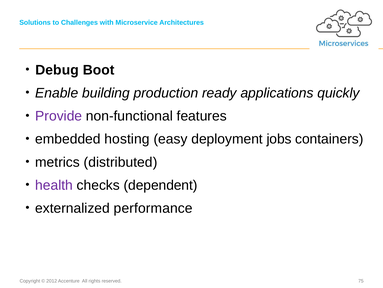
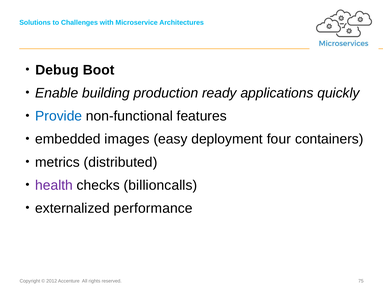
Provide colour: purple -> blue
hosting: hosting -> images
jobs: jobs -> four
dependent: dependent -> billioncalls
